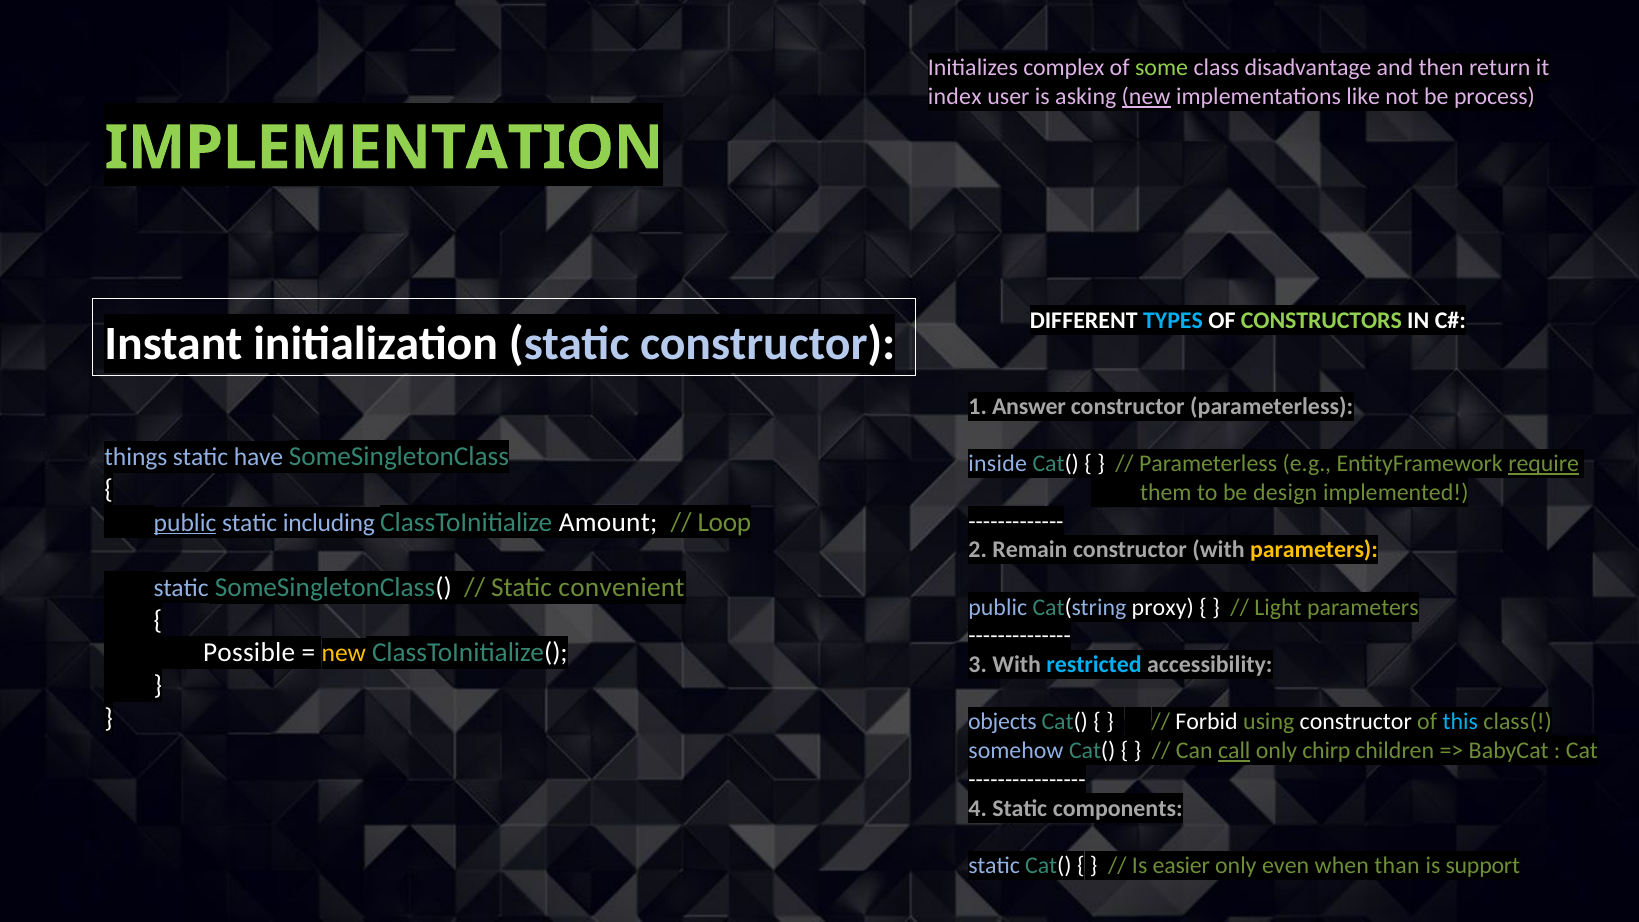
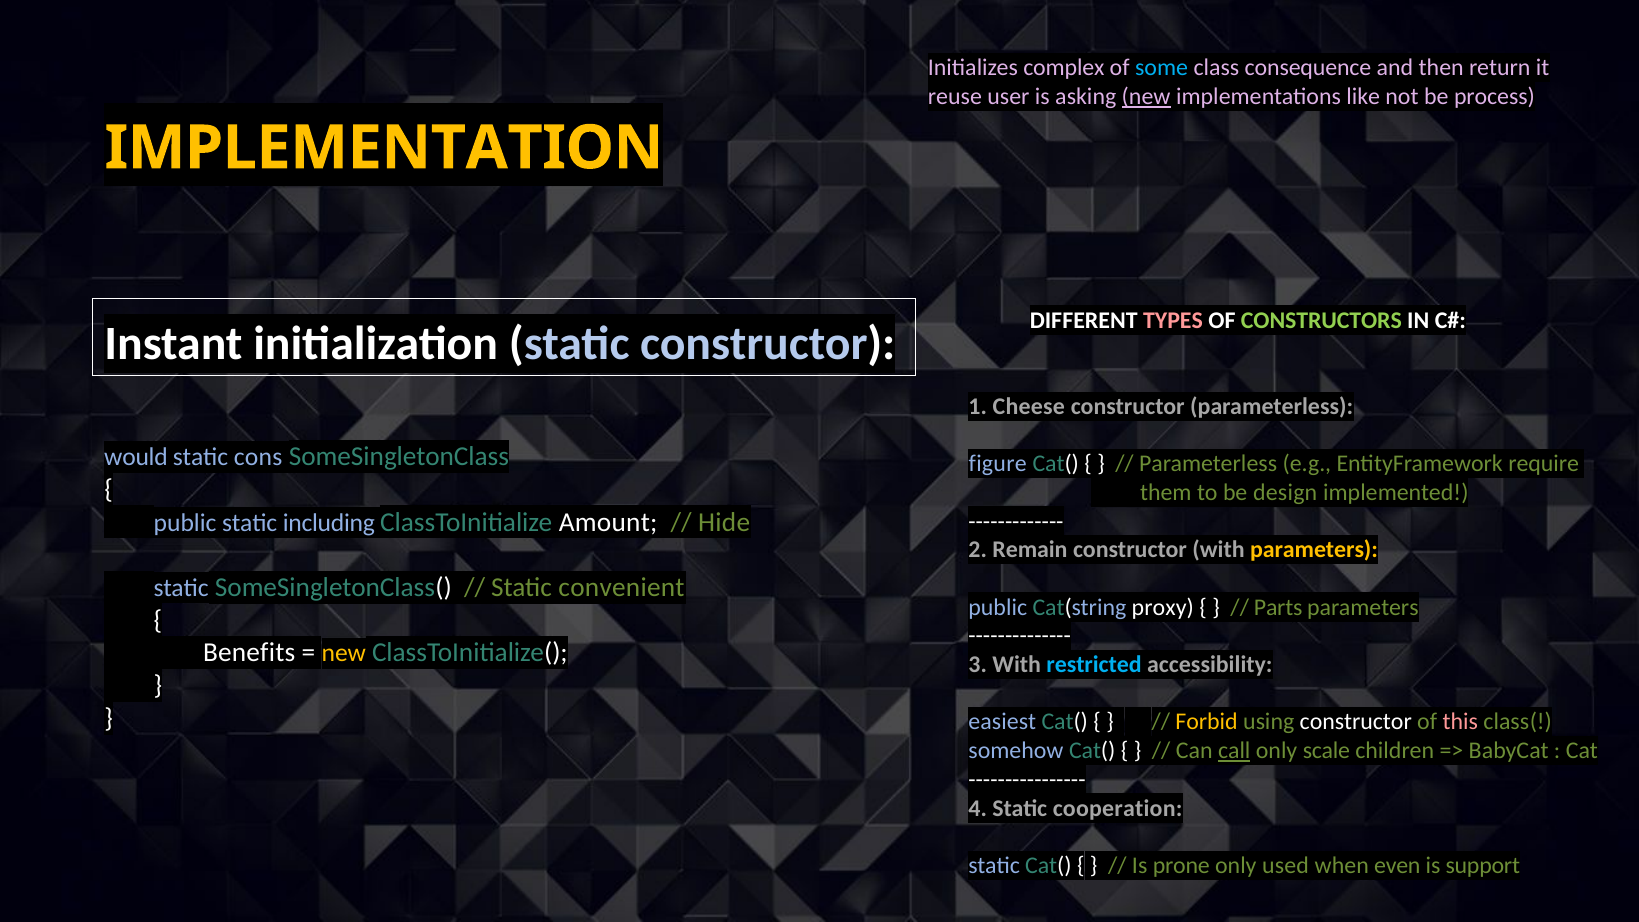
some colour: light green -> light blue
disadvantage: disadvantage -> consequence
index: index -> reuse
IMPLEMENTATION colour: light green -> yellow
TYPES colour: light blue -> pink
Answer: Answer -> Cheese
things: things -> would
have: have -> cons
inside: inside -> figure
require underline: present -> none
public at (185, 523) underline: present -> none
Loop: Loop -> Hide
Light: Light -> Parts
Possible: Possible -> Benefits
objects: objects -> easiest
Forbid colour: white -> yellow
this colour: light blue -> pink
chirp: chirp -> scale
components: components -> cooperation
easier: easier -> prone
even: even -> used
than: than -> even
